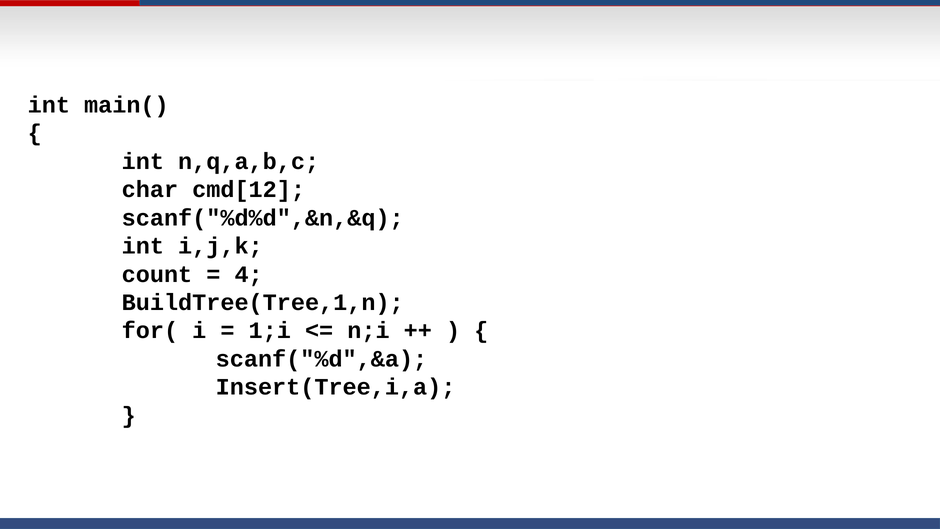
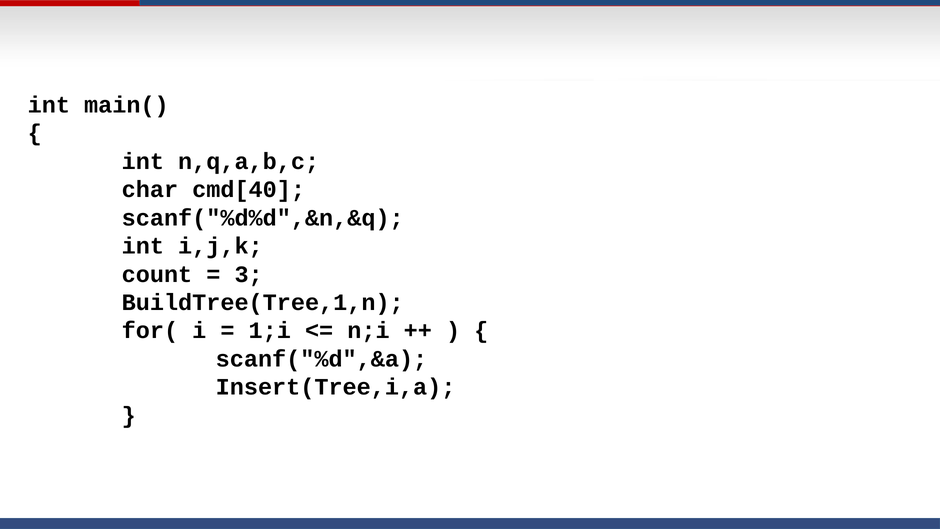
cmd[12: cmd[12 -> cmd[40
4: 4 -> 3
